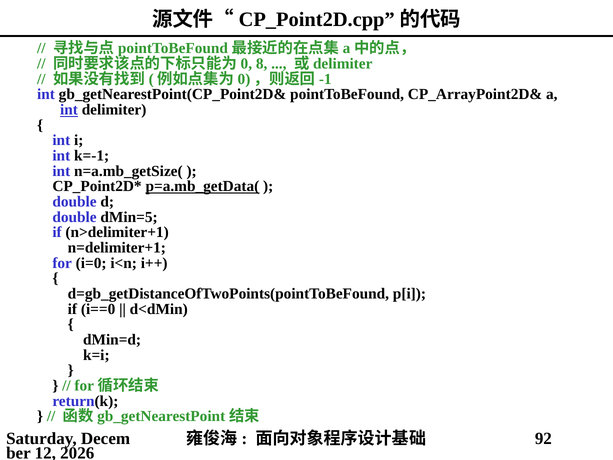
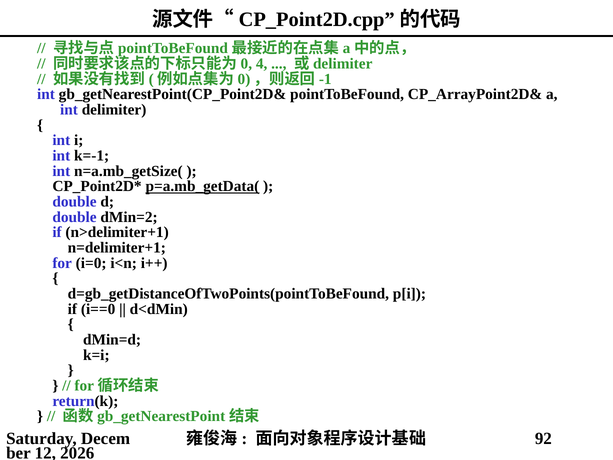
8: 8 -> 4
int at (69, 110) underline: present -> none
dMin=5: dMin=5 -> dMin=2
